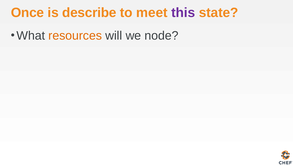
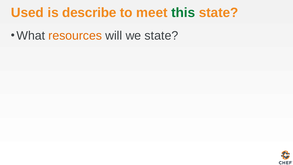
Once: Once -> Used
this colour: purple -> green
we node: node -> state
